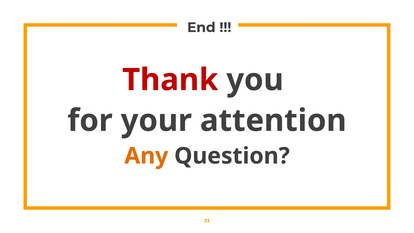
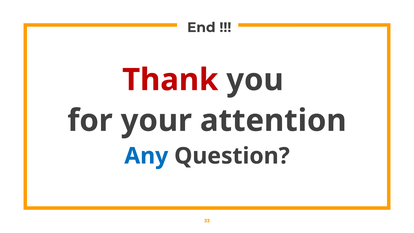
Any colour: orange -> blue
